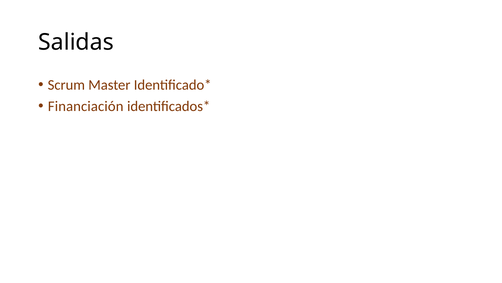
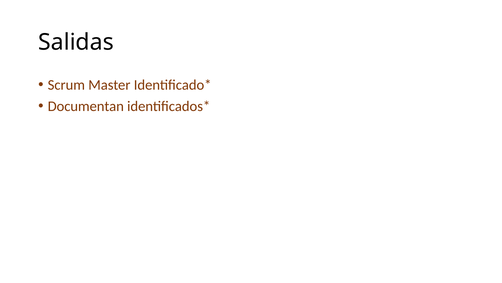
Financiación: Financiación -> Documentan
